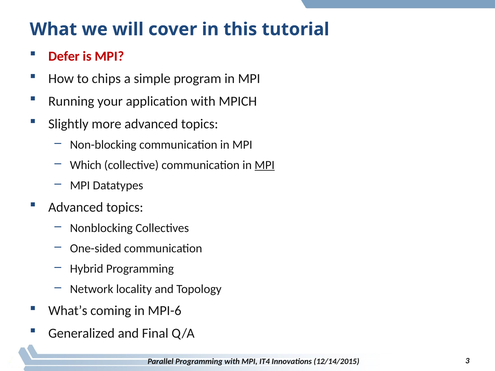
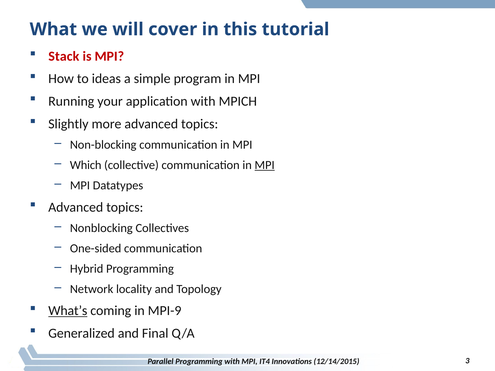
Defer: Defer -> Stack
chips: chips -> ideas
What’s underline: none -> present
MPI-6: MPI-6 -> MPI-9
